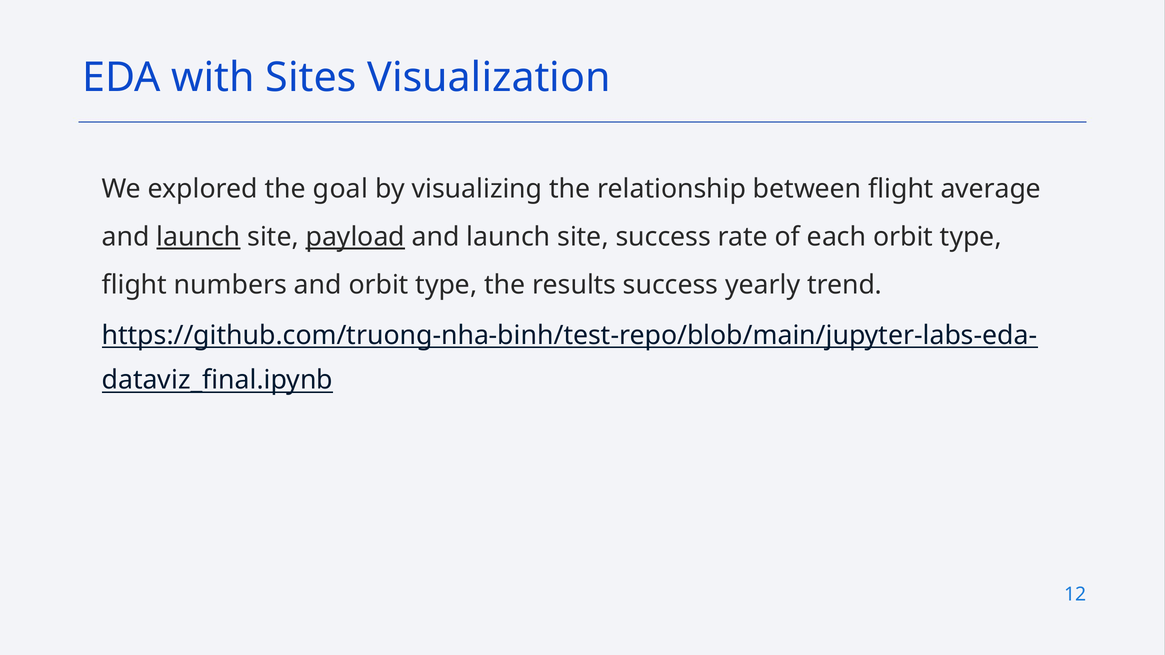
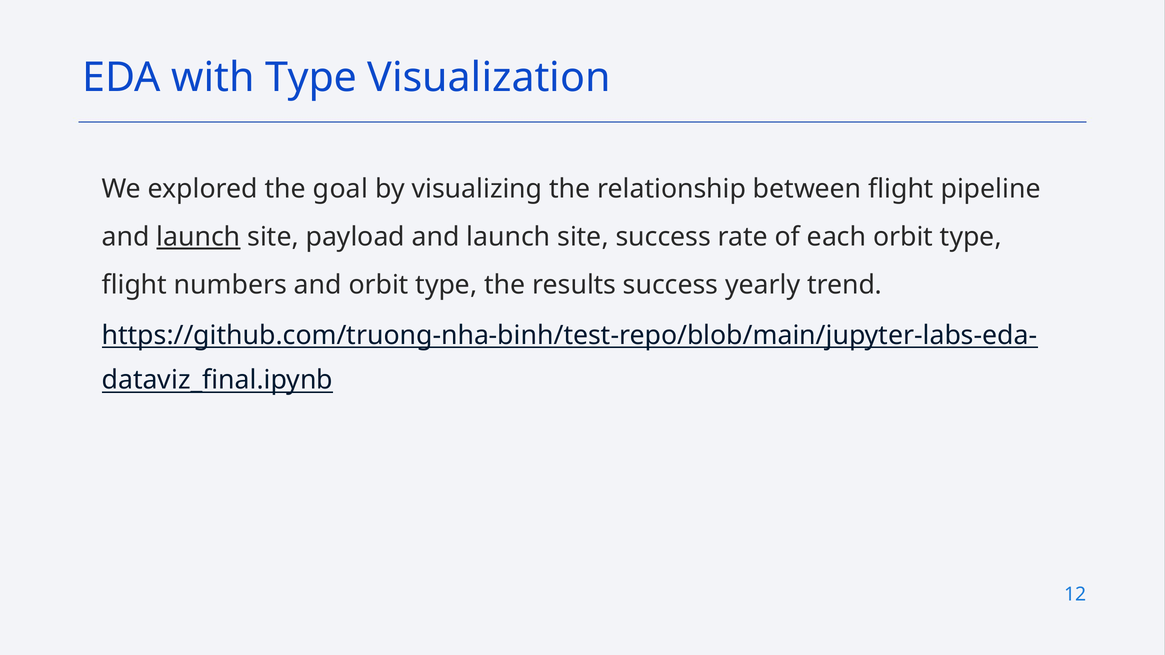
with Sites: Sites -> Type
average: average -> pipeline
payload underline: present -> none
